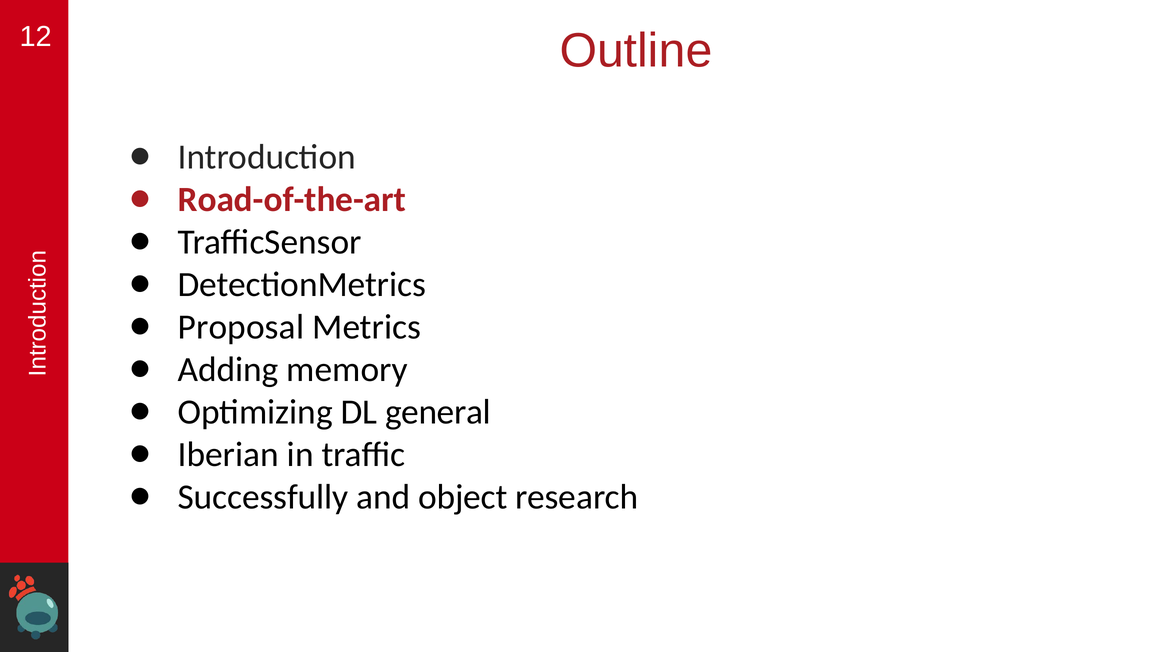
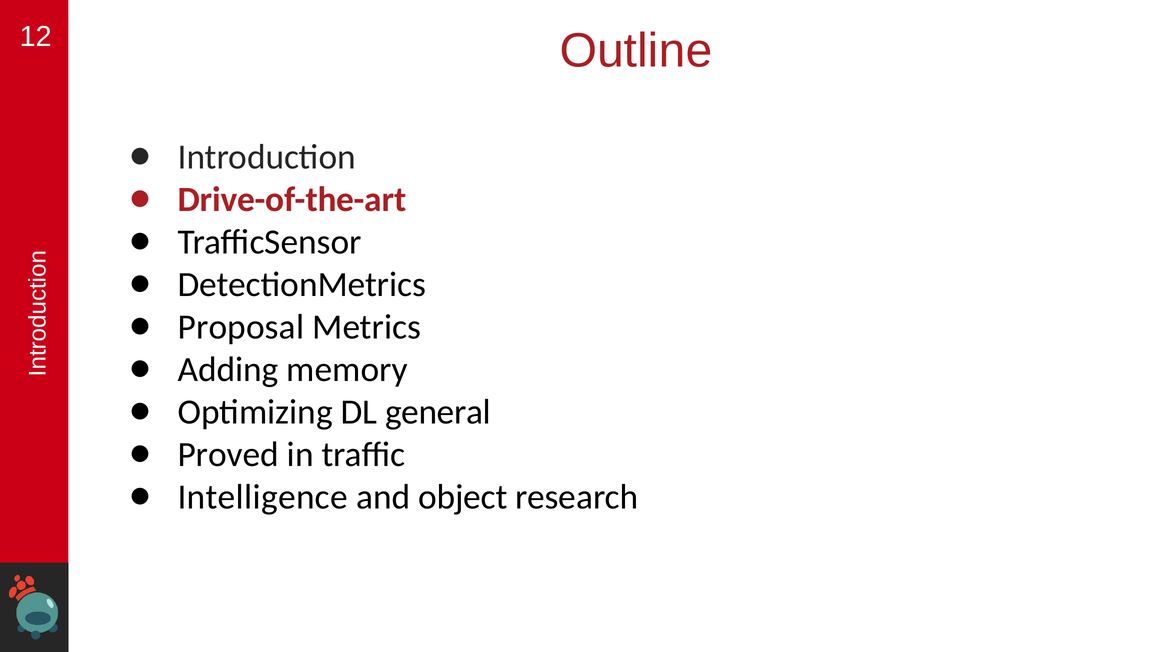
Road-of-the-art: Road-of-the-art -> Drive-of-the-art
Iberian: Iberian -> Proved
Successfully: Successfully -> Intelligence
